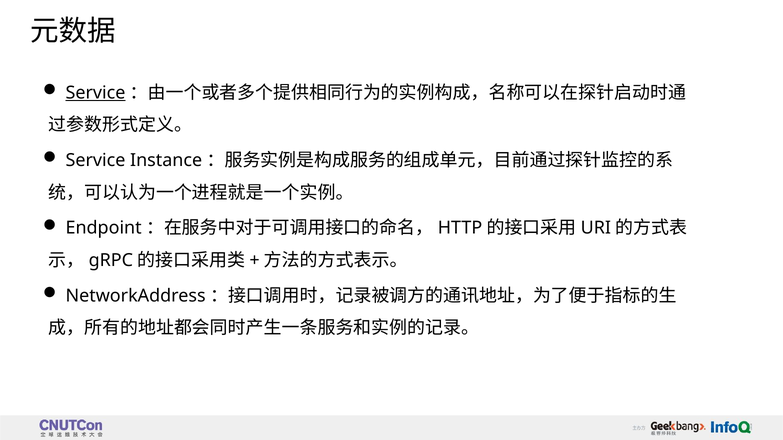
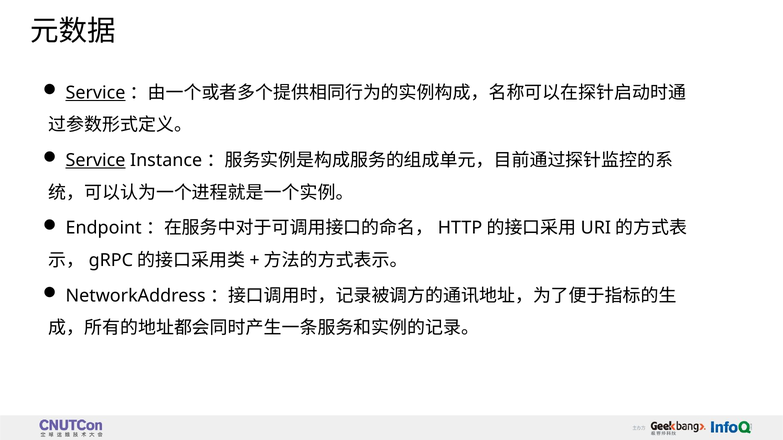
Service at (95, 161) underline: none -> present
